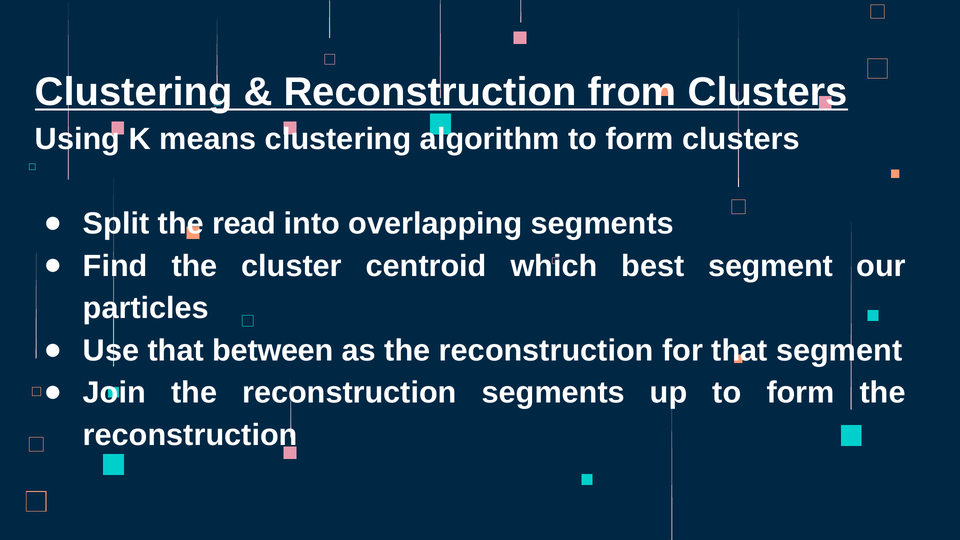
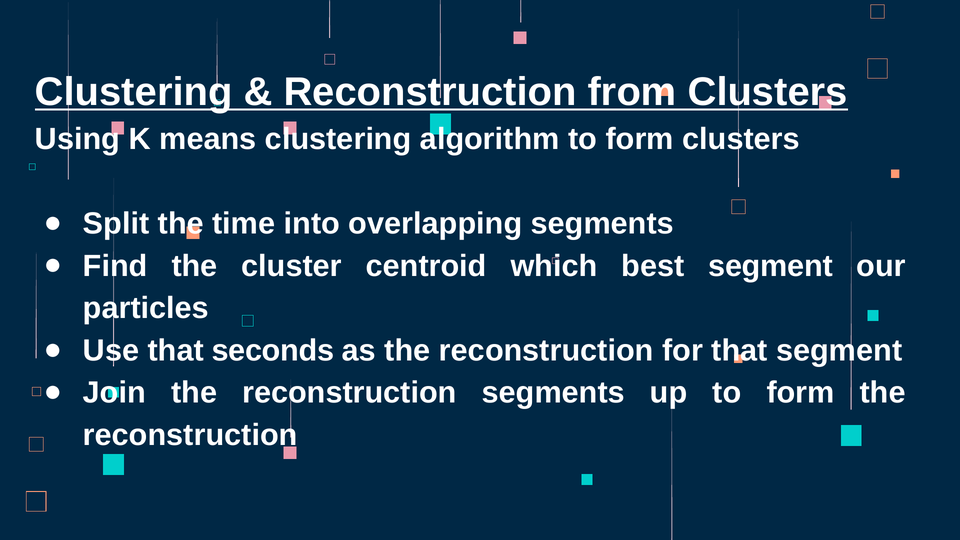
read: read -> time
between: between -> seconds
